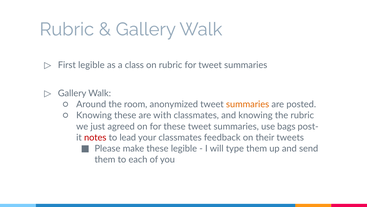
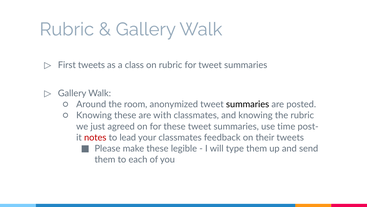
First legible: legible -> tweets
summaries at (248, 104) colour: orange -> black
bags: bags -> time
